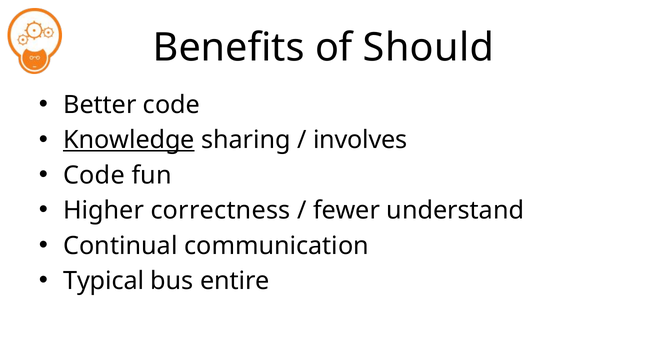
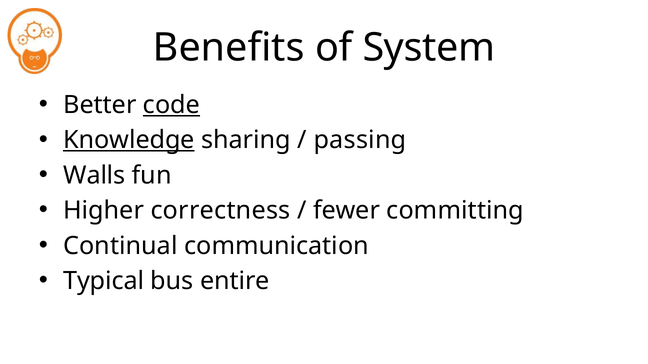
Should: Should -> System
code at (171, 105) underline: none -> present
involves: involves -> passing
Code at (94, 176): Code -> Walls
understand: understand -> committing
